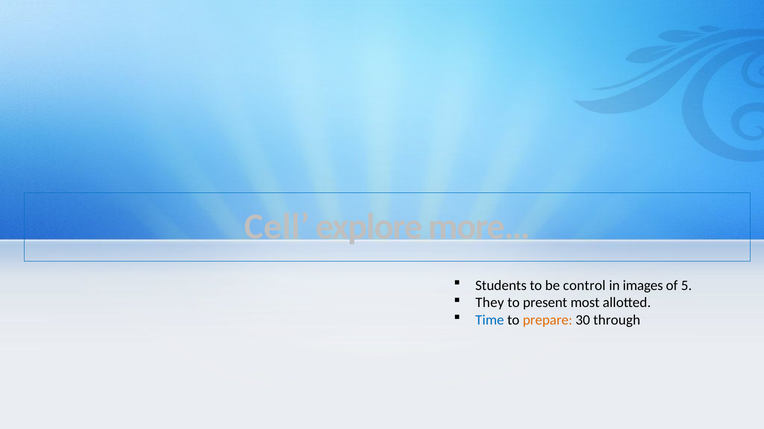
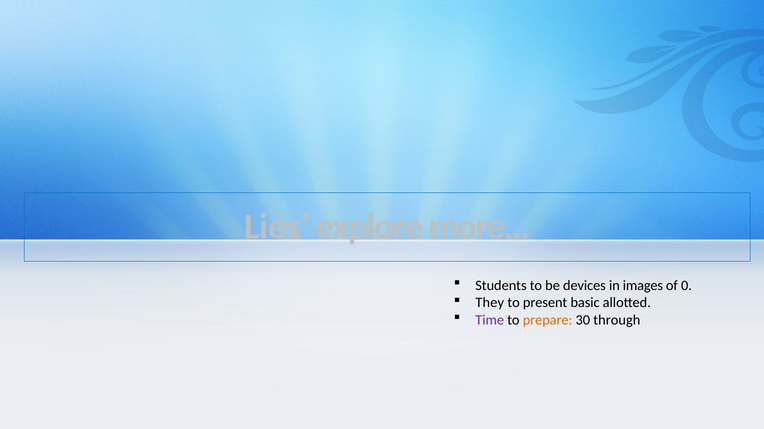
Cell: Cell -> Lies
control: control -> devices
5: 5 -> 0
most: most -> basic
Time colour: blue -> purple
